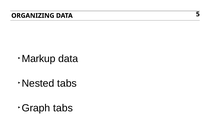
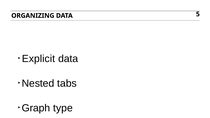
Markup: Markup -> Explicit
Graph tabs: tabs -> type
